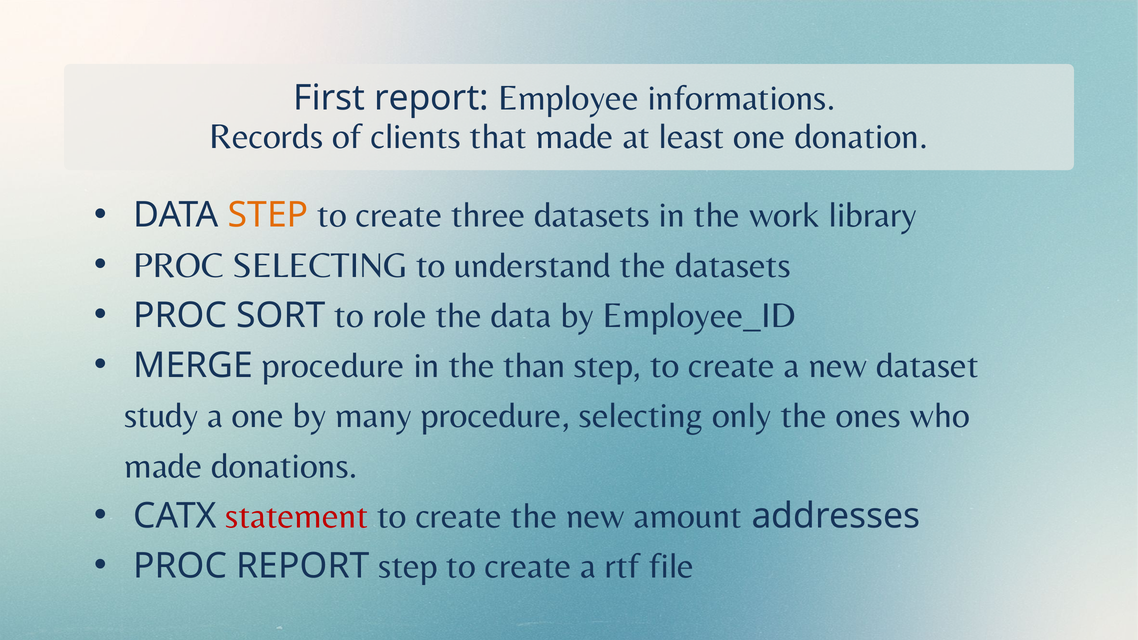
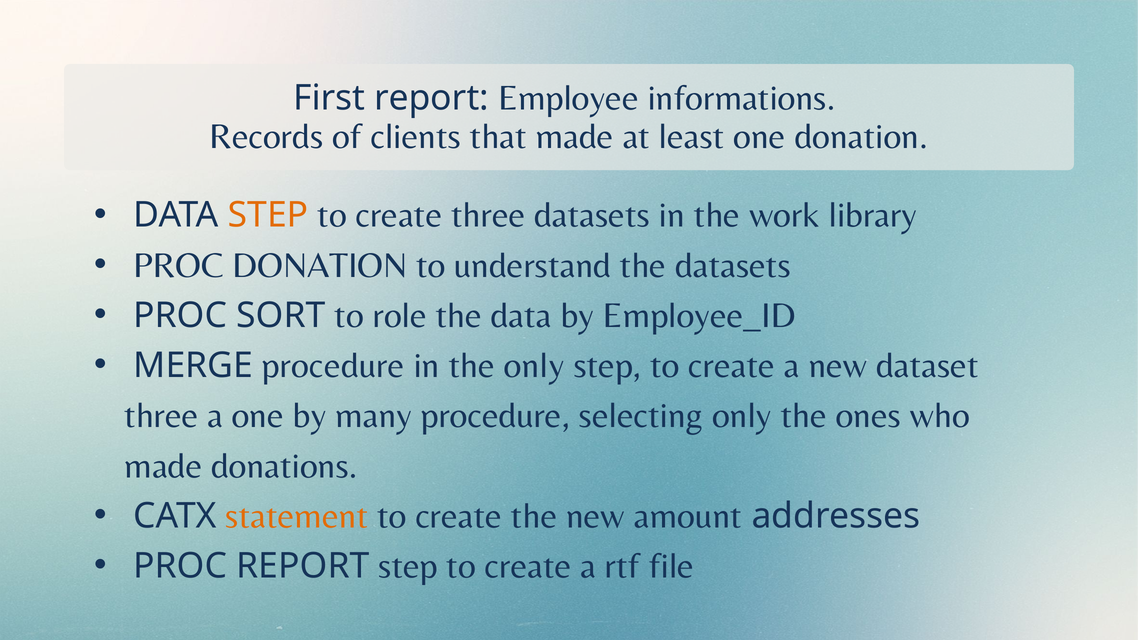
PROC SELECTING: SELECTING -> DONATION
the than: than -> only
study at (162, 416): study -> three
statement colour: red -> orange
